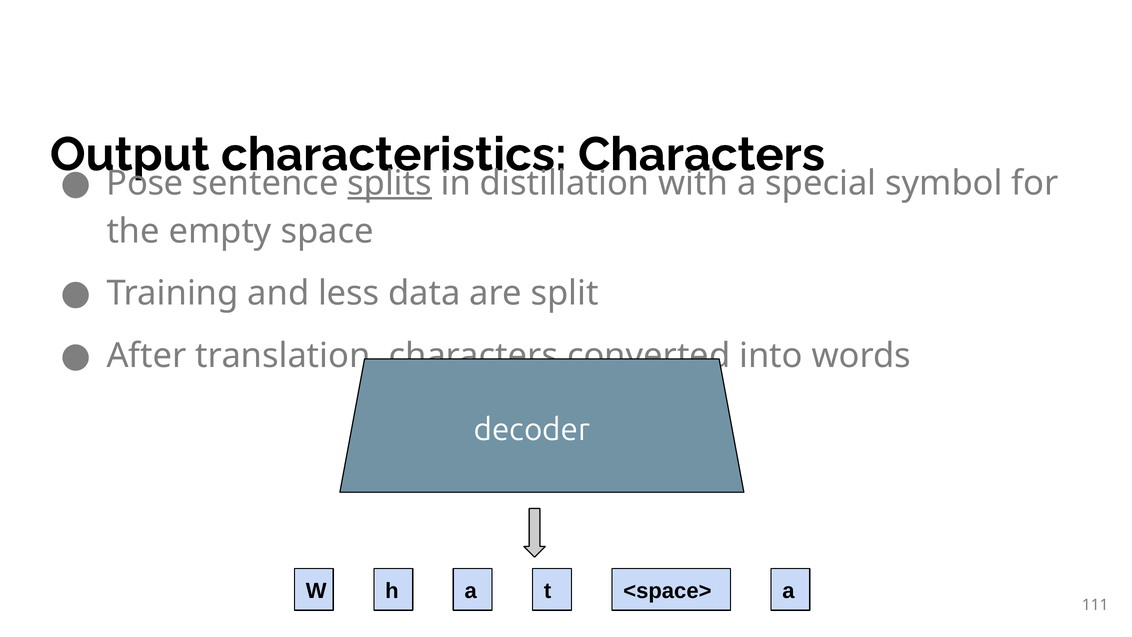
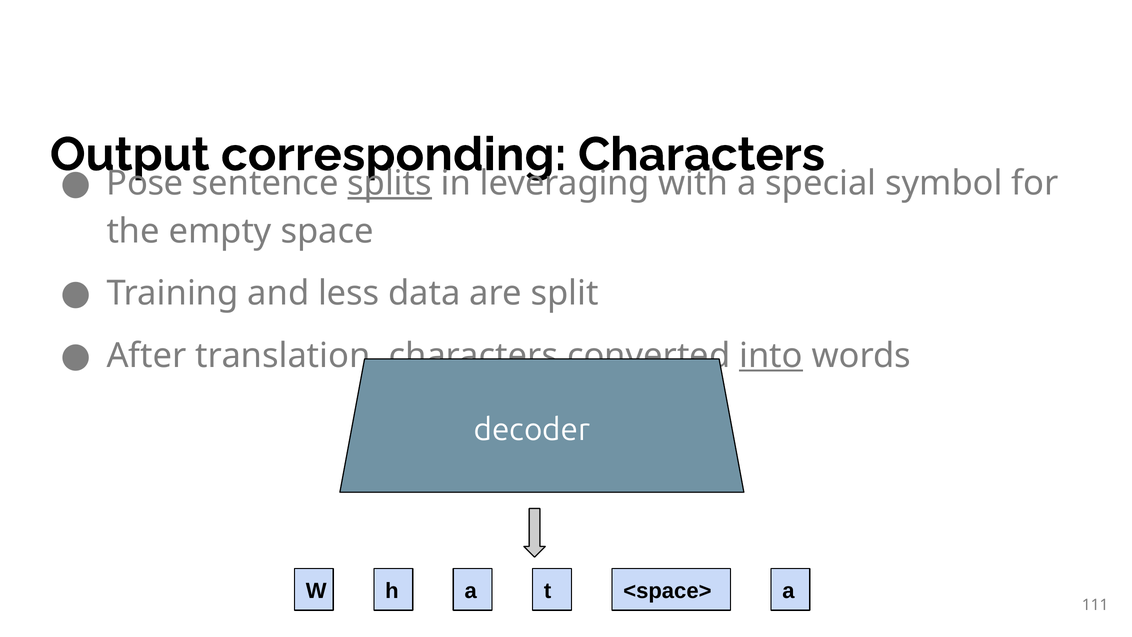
characteristics: characteristics -> corresponding
distillation: distillation -> leveraging
into underline: none -> present
